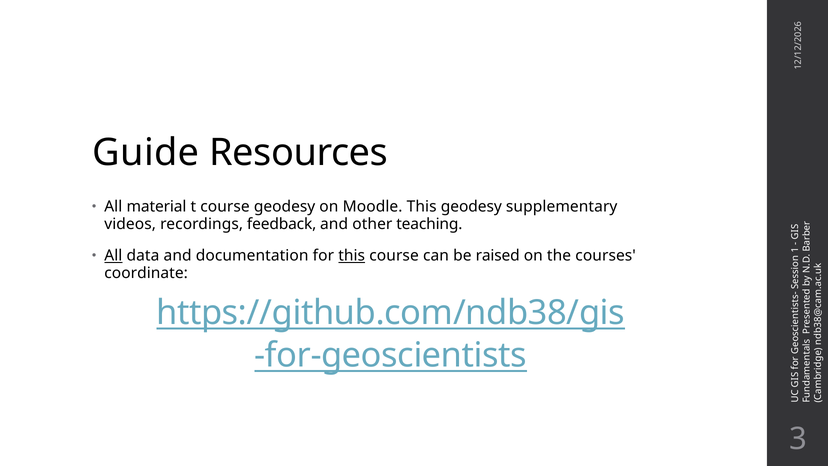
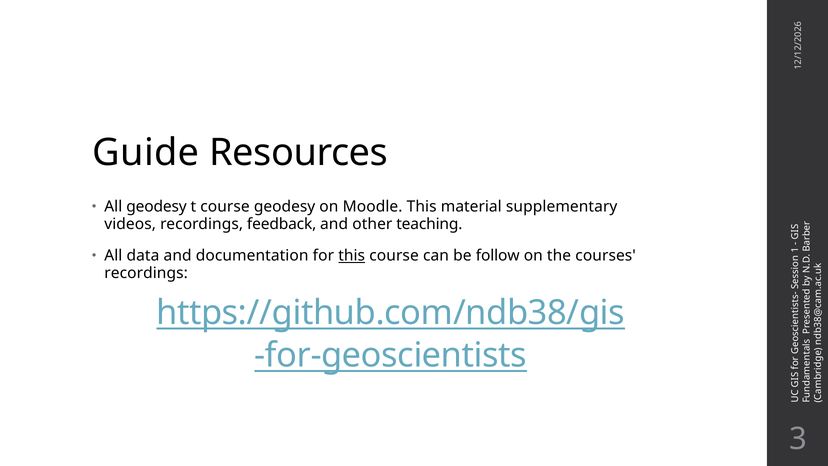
All material: material -> geodesy
This geodesy: geodesy -> material
All at (113, 256) underline: present -> none
raised: raised -> follow
coordinate at (146, 273): coordinate -> recordings
